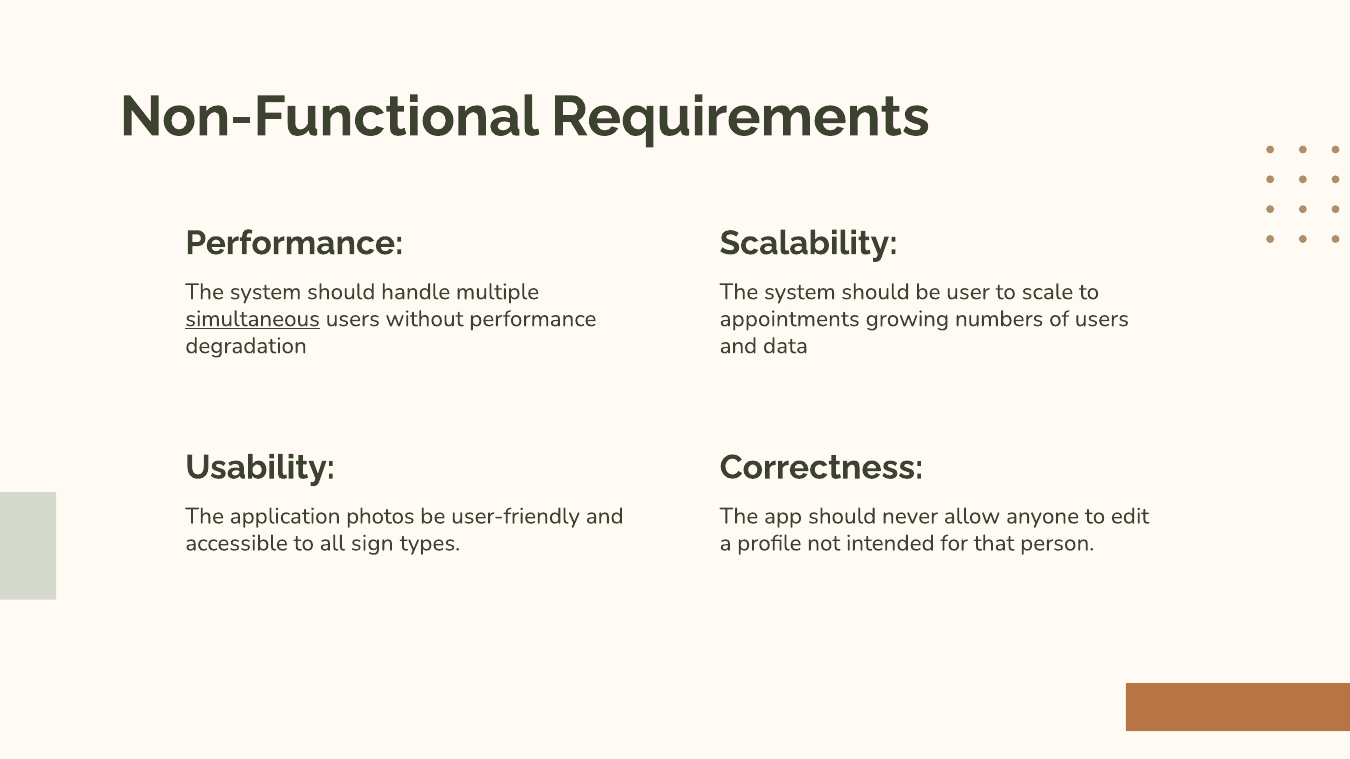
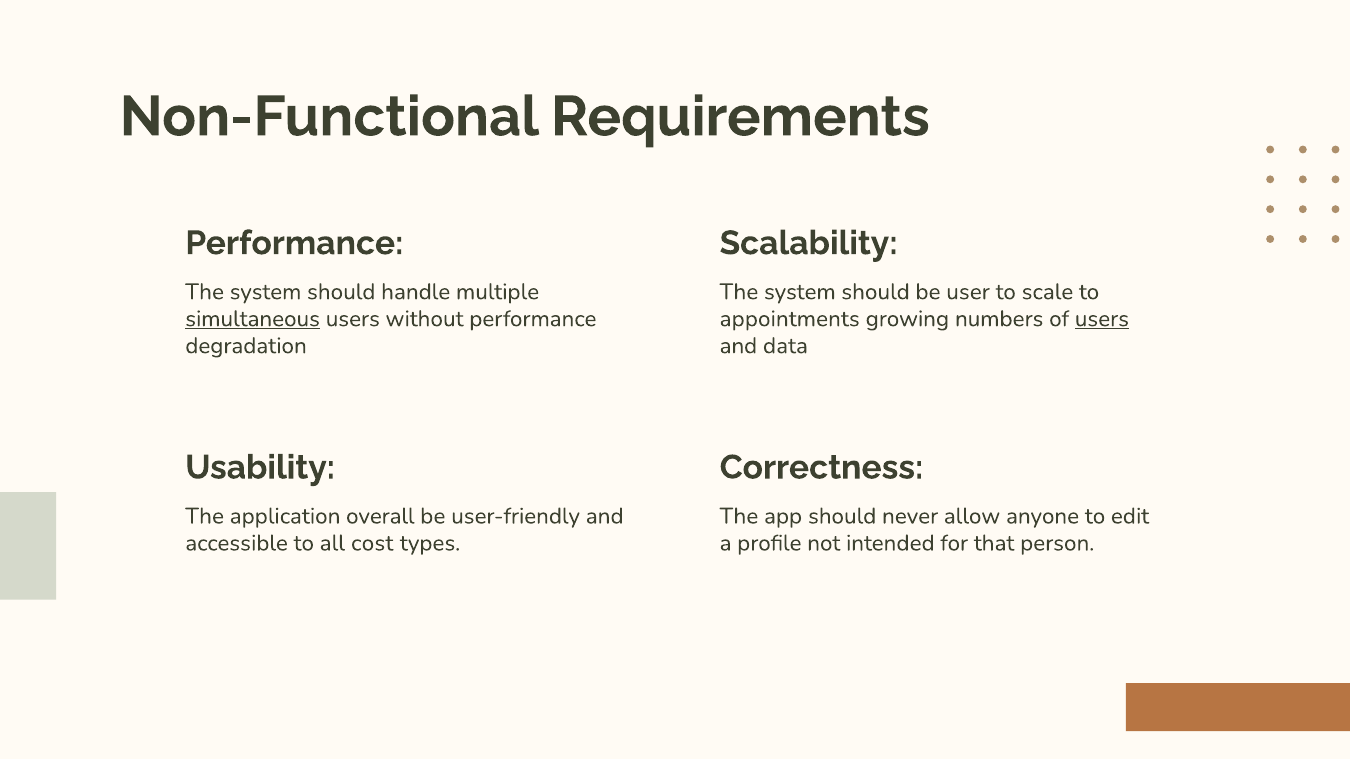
users at (1102, 319) underline: none -> present
photos: photos -> overall
sign: sign -> cost
